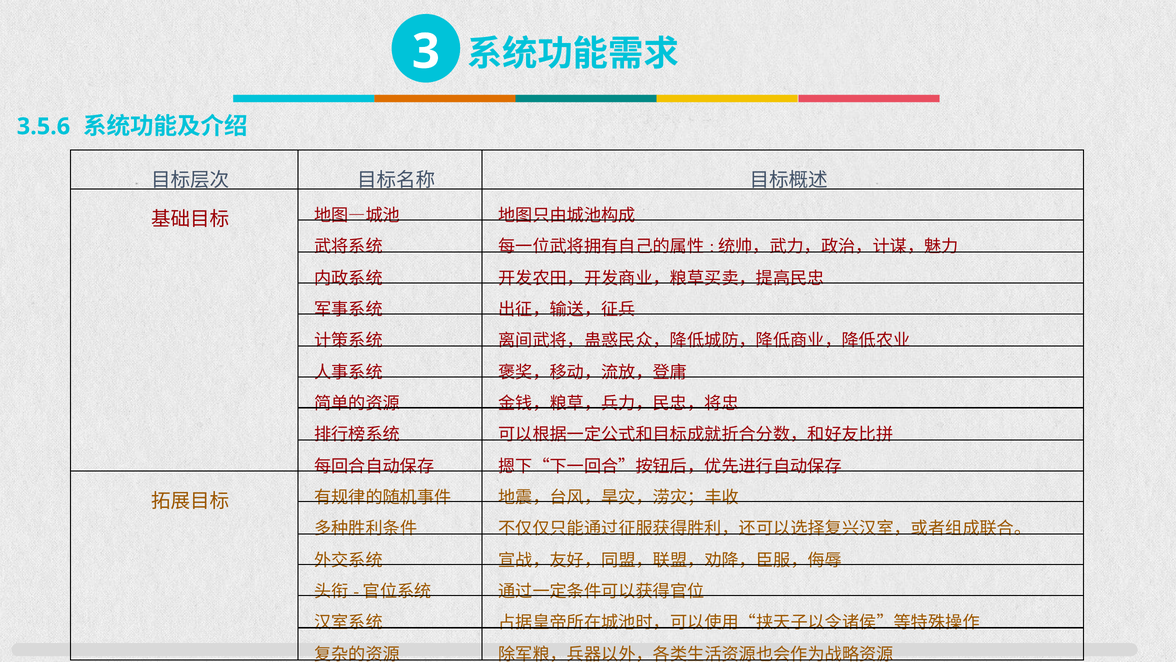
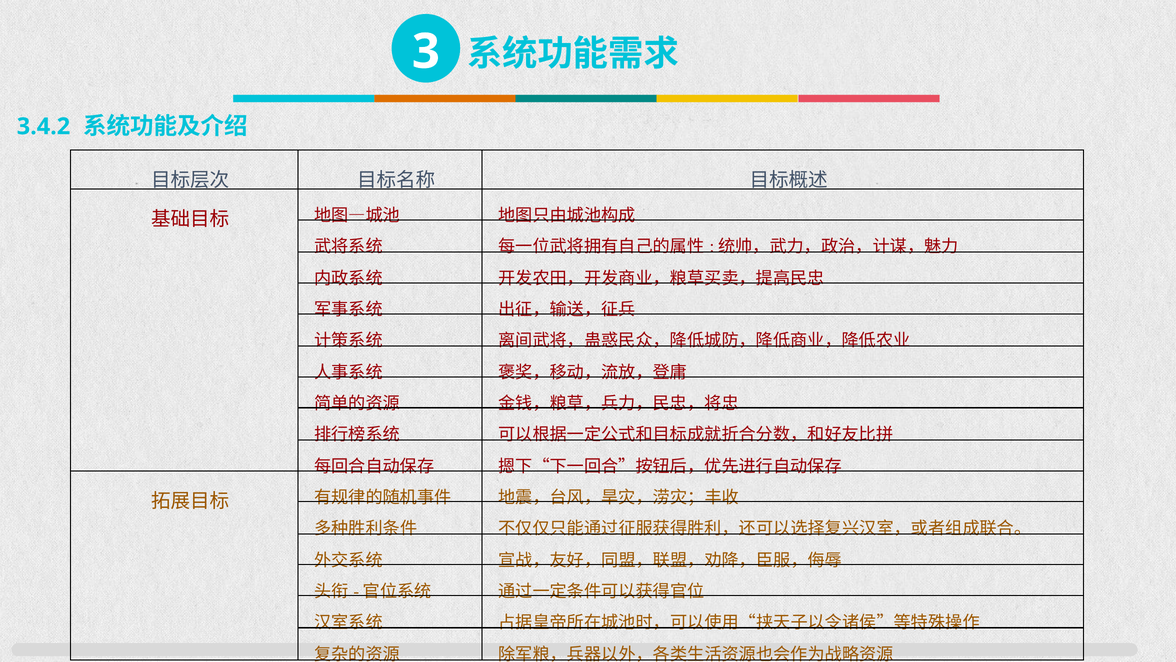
3.5.6: 3.5.6 -> 3.4.2
